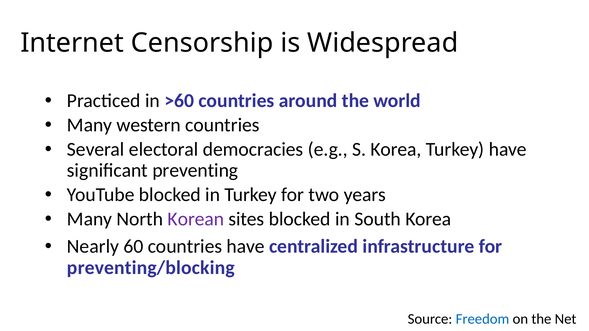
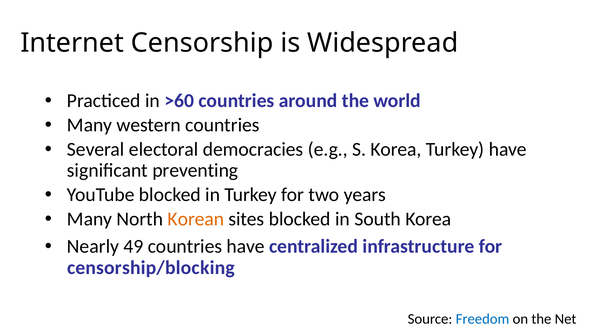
Korean colour: purple -> orange
60: 60 -> 49
preventing/blocking: preventing/blocking -> censorship/blocking
